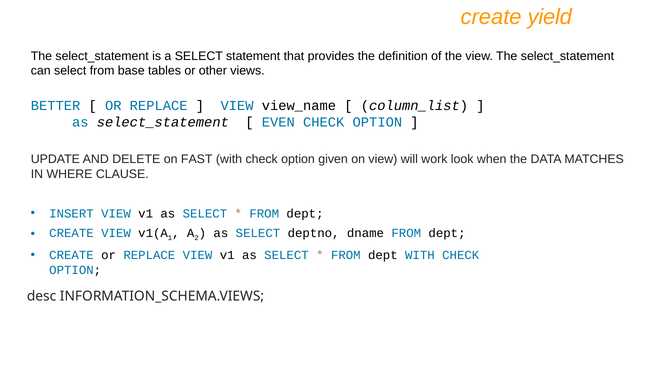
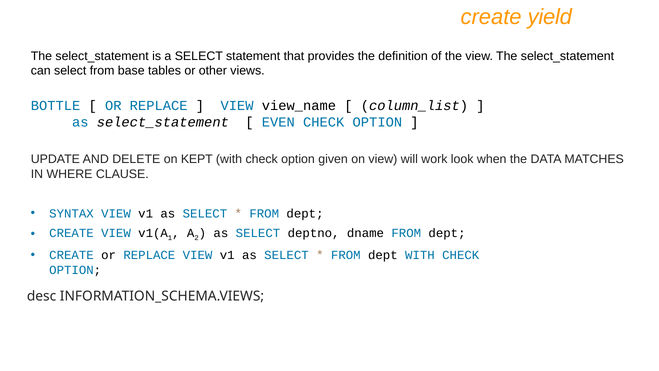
BETTER: BETTER -> BOTTLE
FAST: FAST -> KEPT
INSERT: INSERT -> SYNTAX
